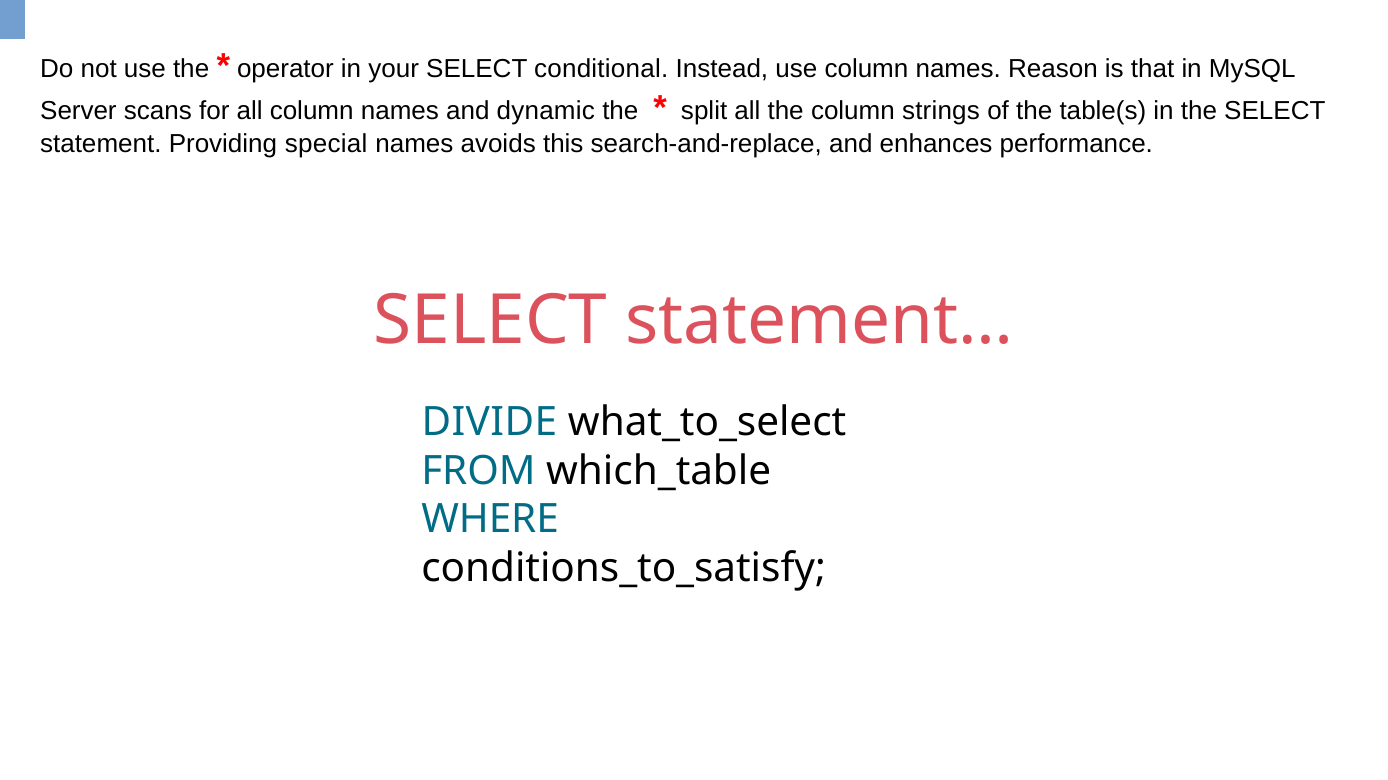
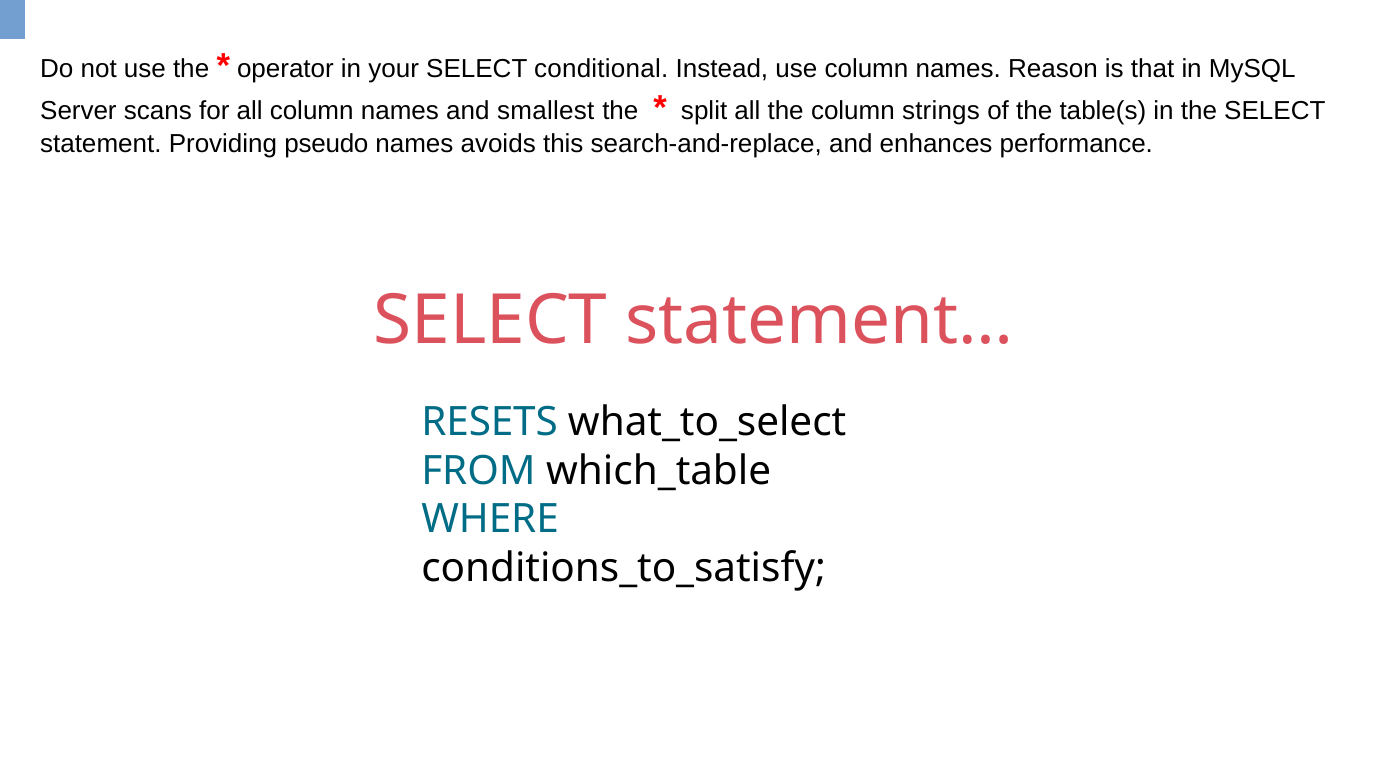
dynamic: dynamic -> smallest
special: special -> pseudo
DIVIDE: DIVIDE -> RESETS
